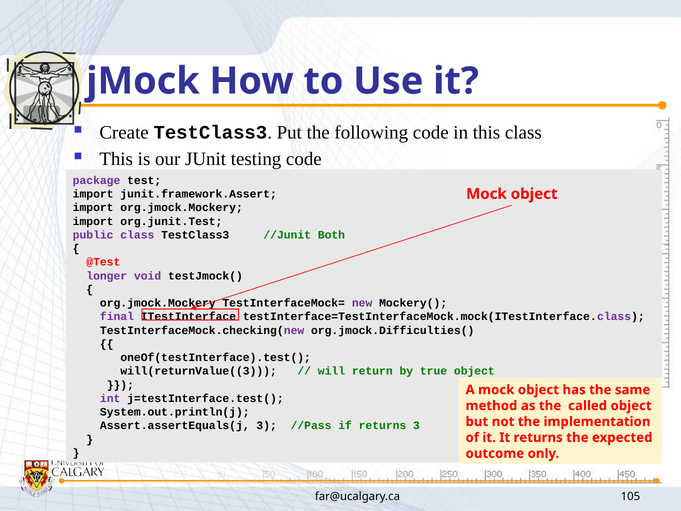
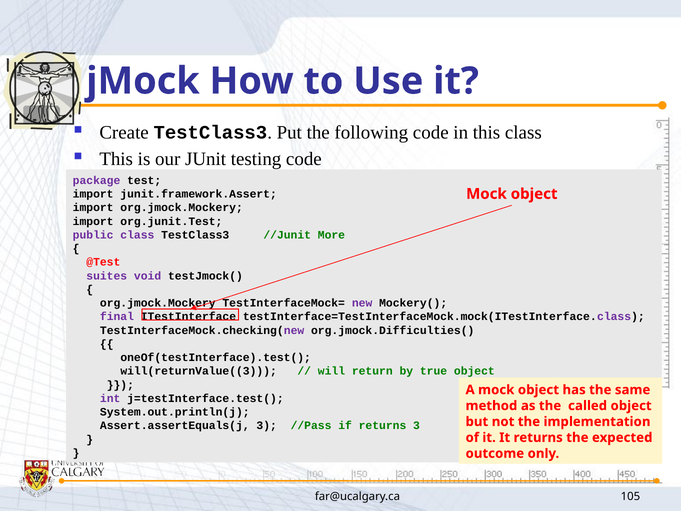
Both: Both -> More
longer: longer -> suites
